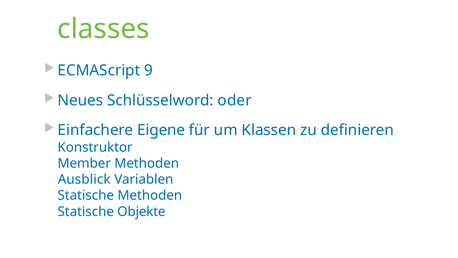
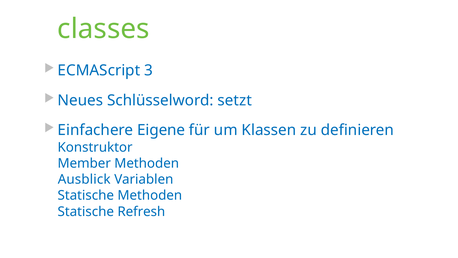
9: 9 -> 3
oder: oder -> setzt
Objekte: Objekte -> Refresh
